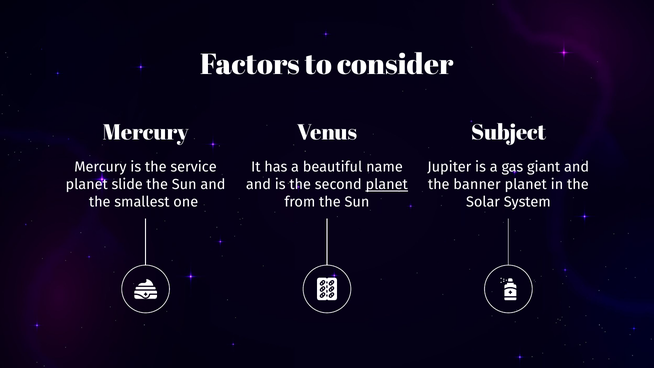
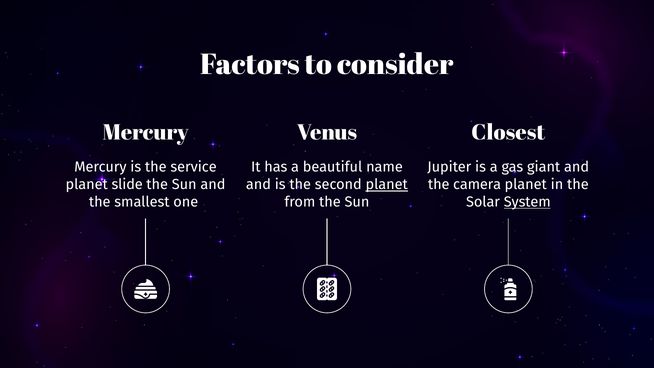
Subject: Subject -> Closest
banner: banner -> camera
System underline: none -> present
